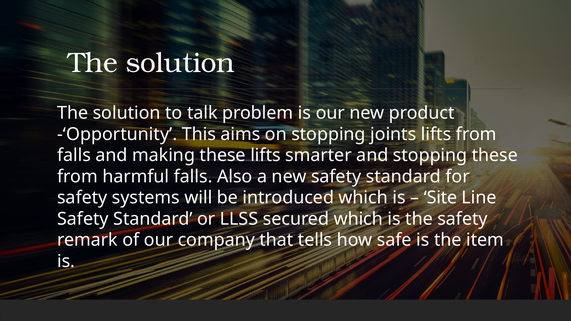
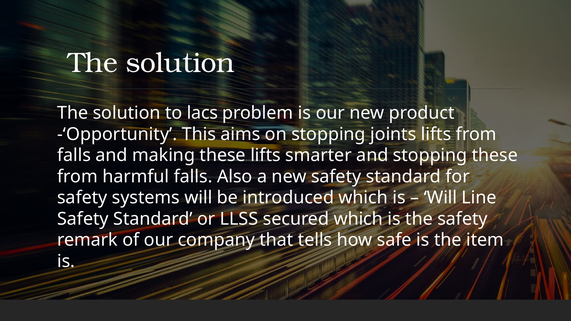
talk: talk -> lacs
Site at (440, 198): Site -> Will
